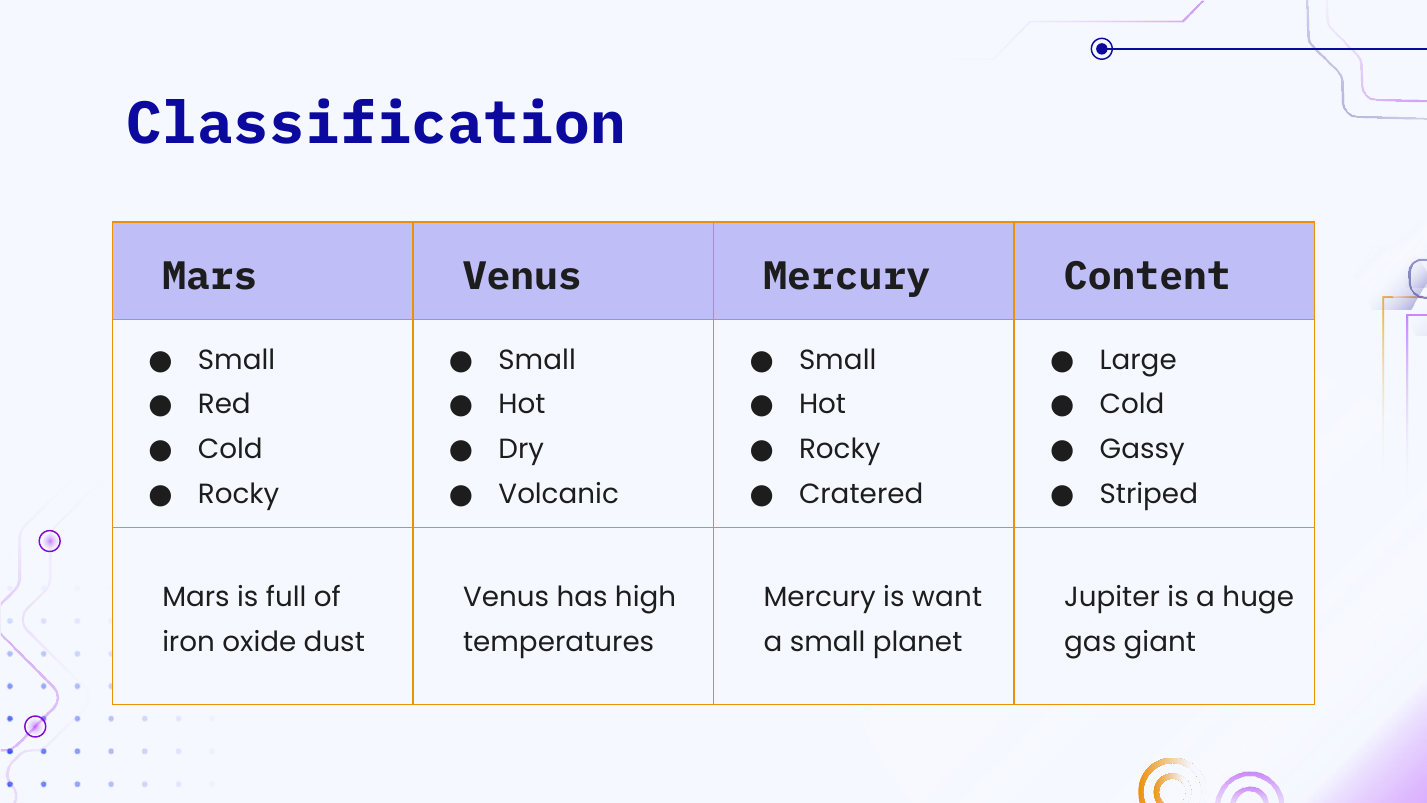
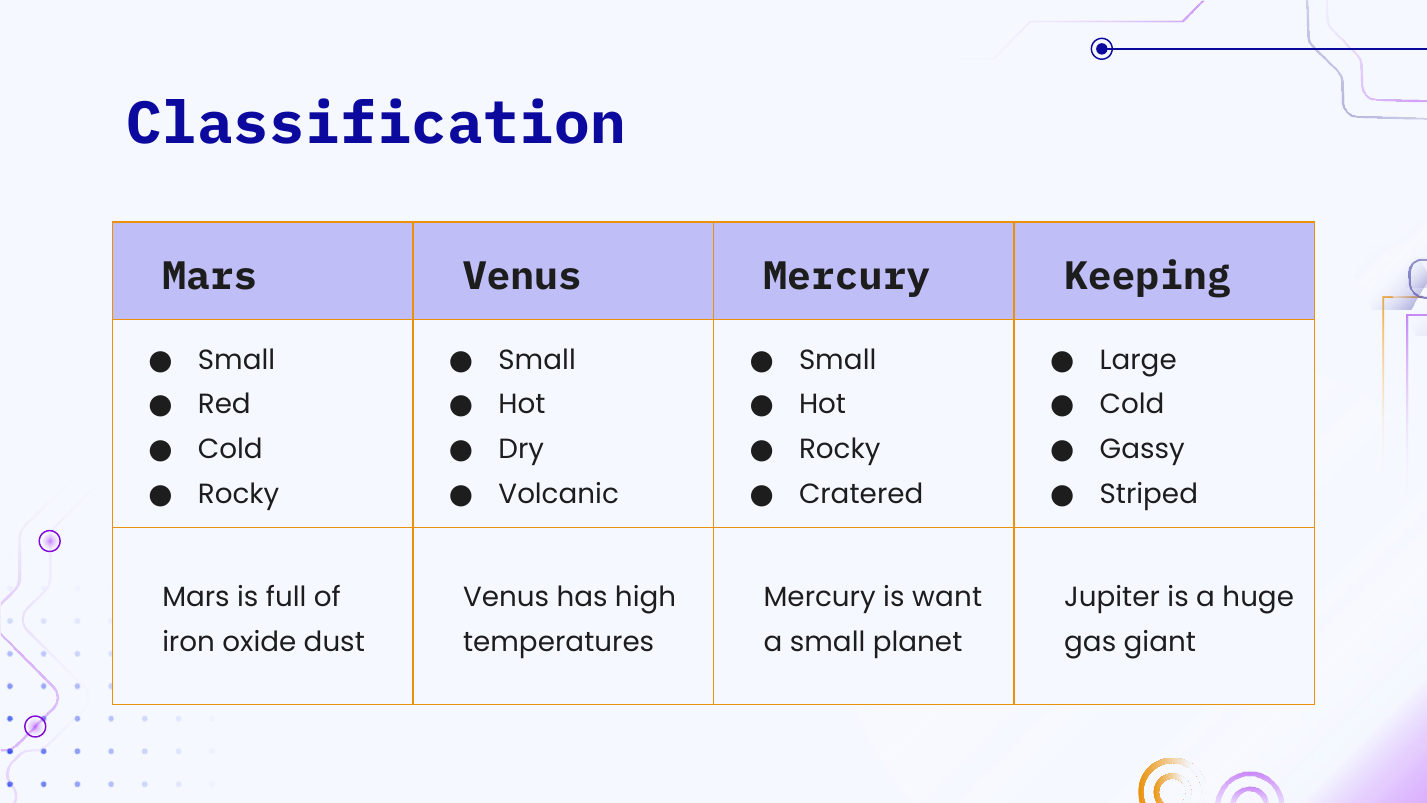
Content: Content -> Keeping
